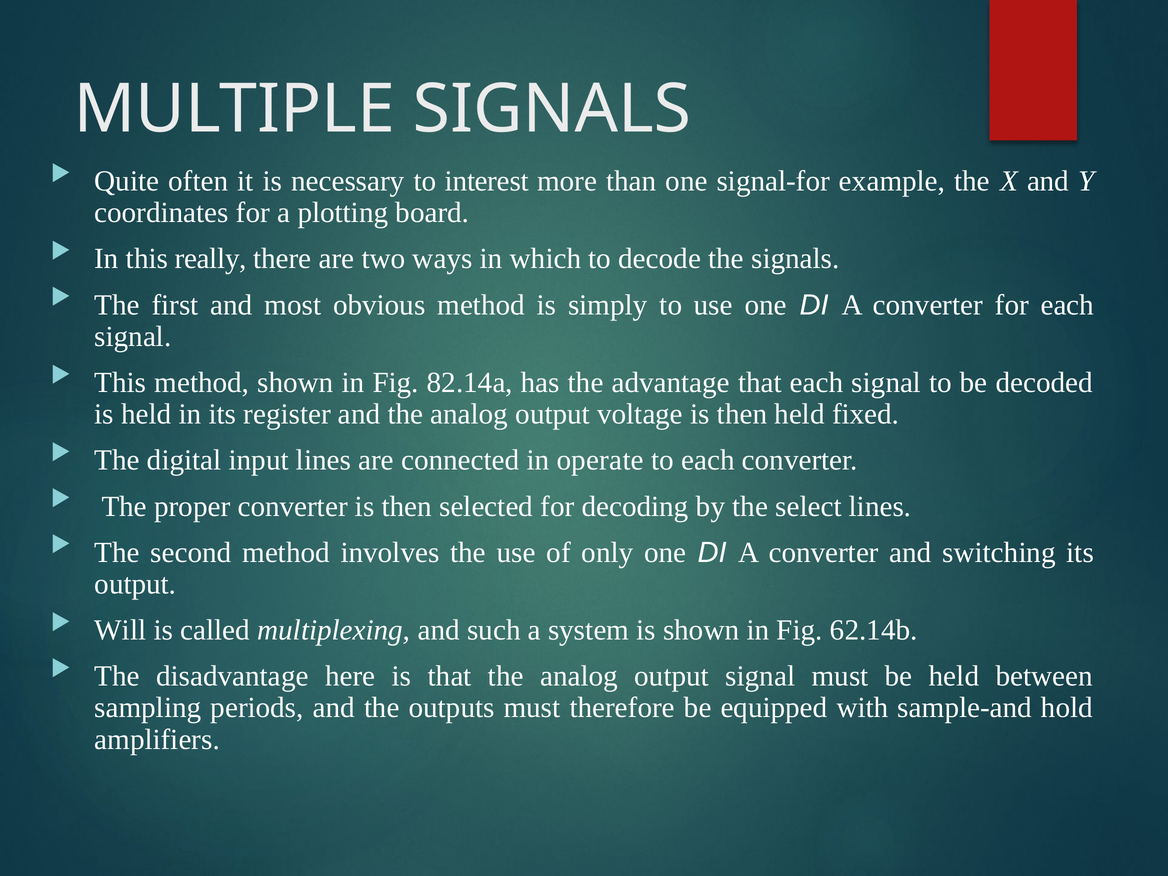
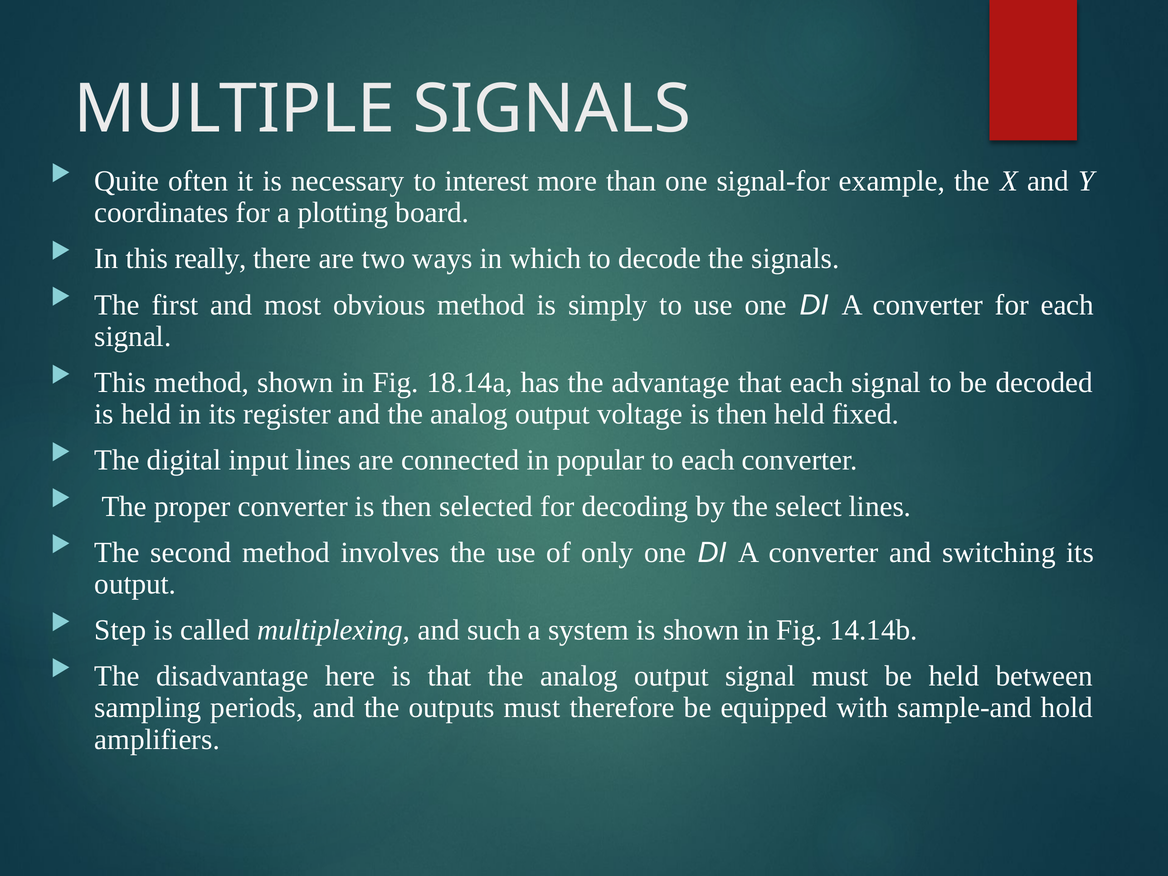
82.14a: 82.14a -> 18.14a
operate: operate -> popular
Will: Will -> Step
62.14b: 62.14b -> 14.14b
